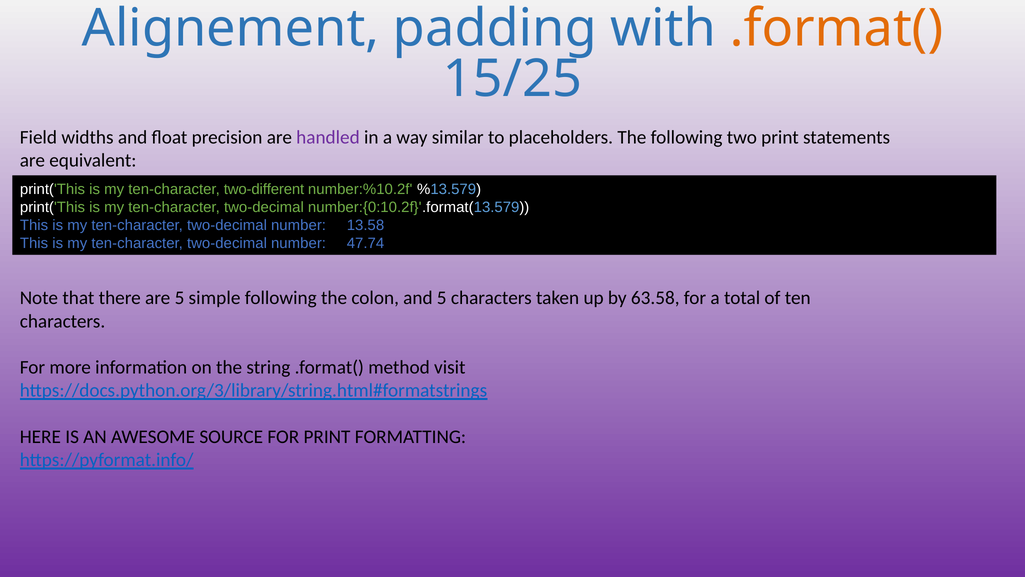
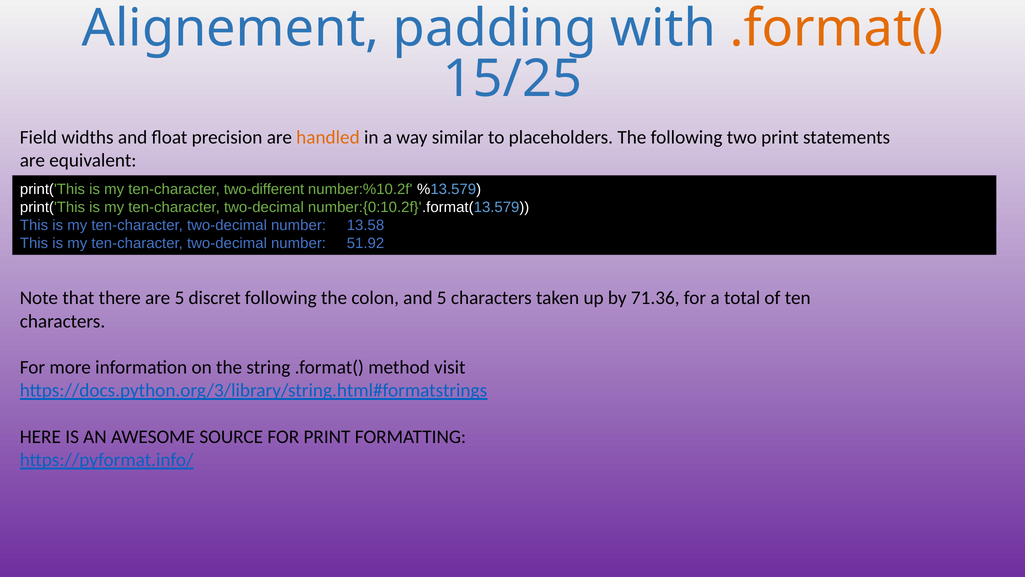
handled colour: purple -> orange
47.74: 47.74 -> 51.92
simple: simple -> discret
63.58: 63.58 -> 71.36
